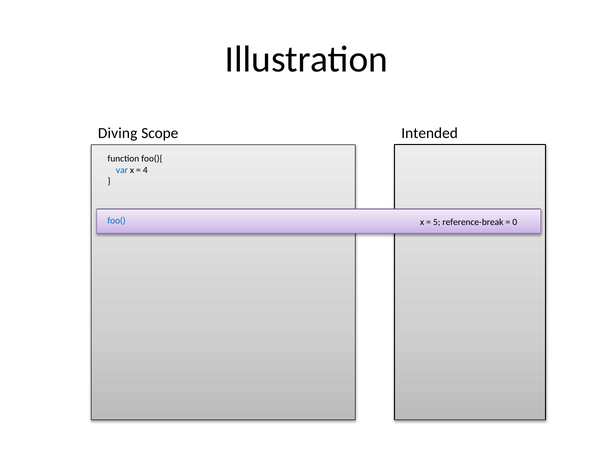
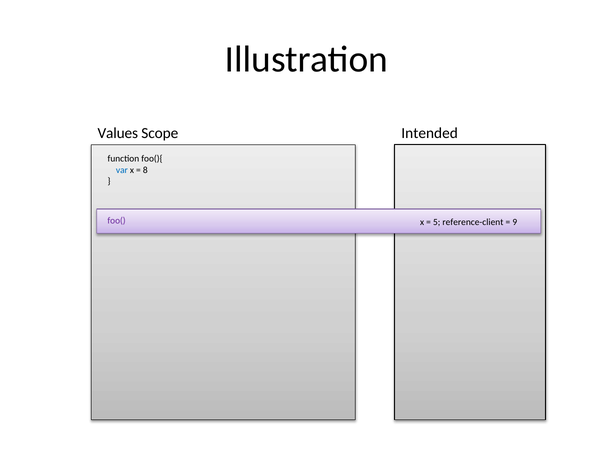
Diving: Diving -> Values
4: 4 -> 8
foo( colour: blue -> purple
reference-break: reference-break -> reference-client
0: 0 -> 9
